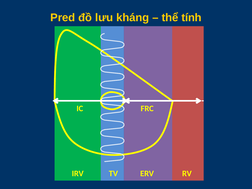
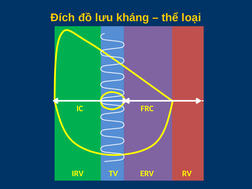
Pred: Pred -> Đích
tính: tính -> loại
